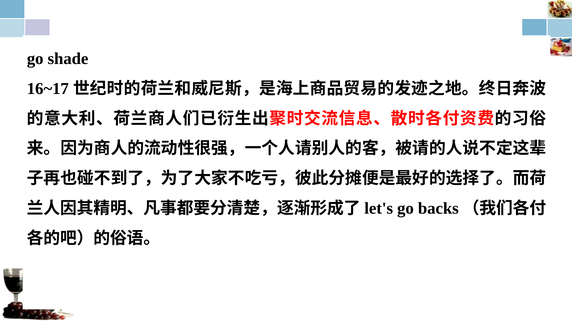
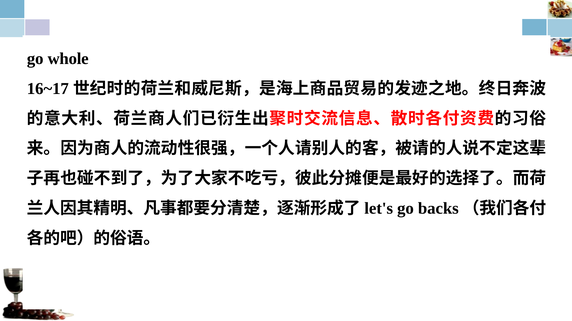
shade: shade -> whole
